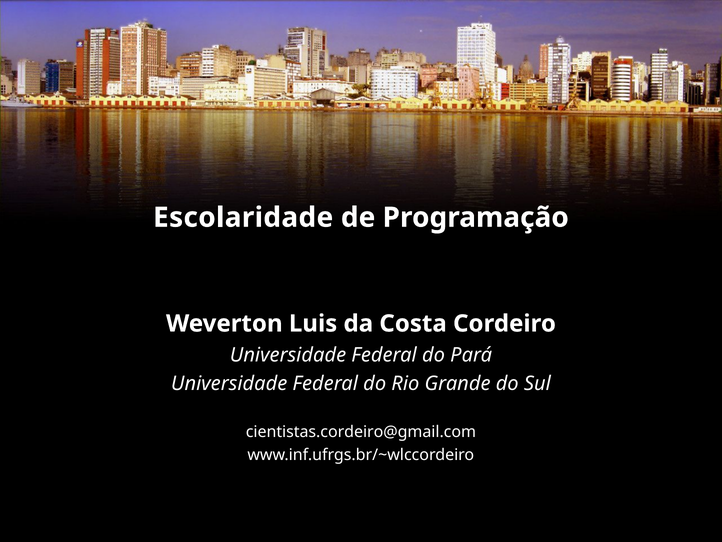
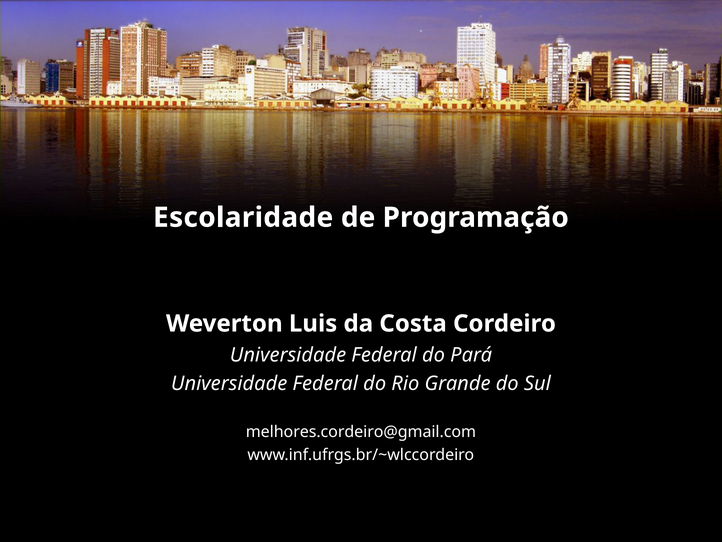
cientistas.cordeiro@gmail.com: cientistas.cordeiro@gmail.com -> melhores.cordeiro@gmail.com
